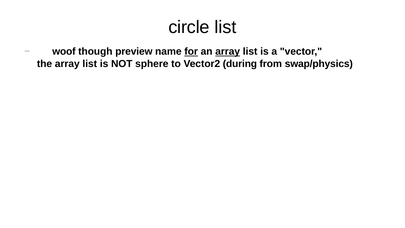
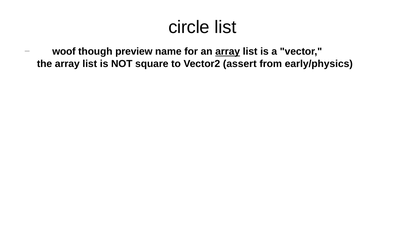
for underline: present -> none
sphere: sphere -> square
during: during -> assert
swap/physics: swap/physics -> early/physics
